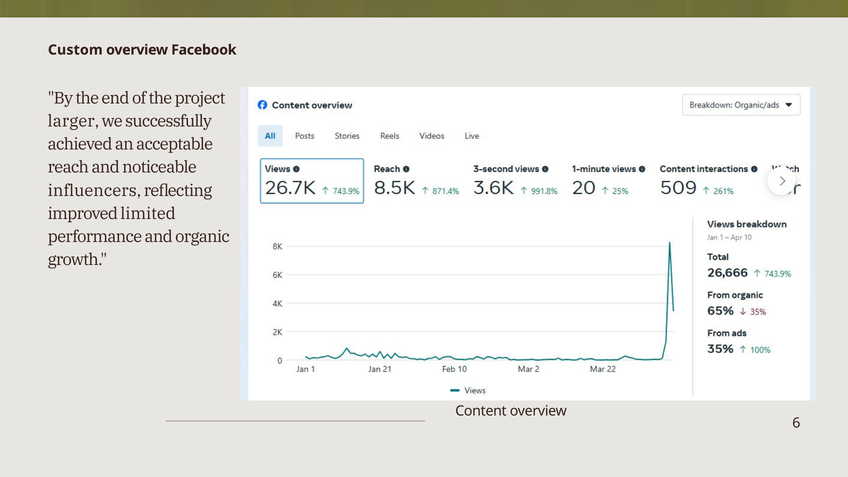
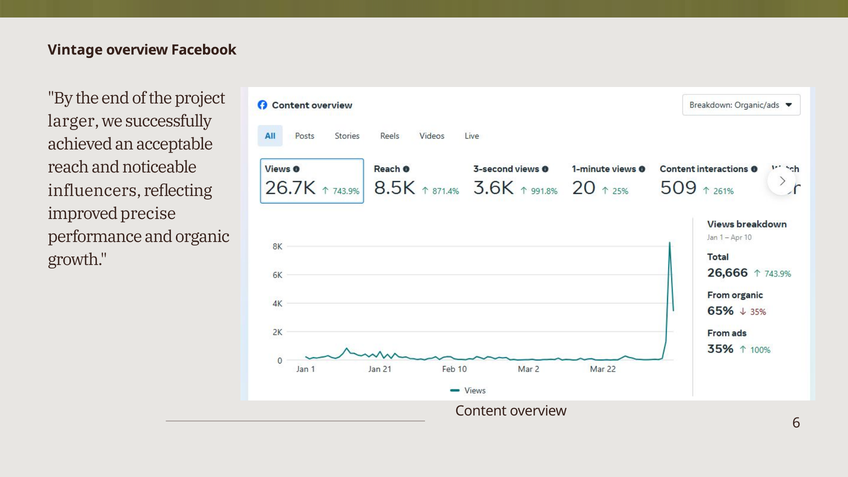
Custom: Custom -> Vintage
limited: limited -> precise
